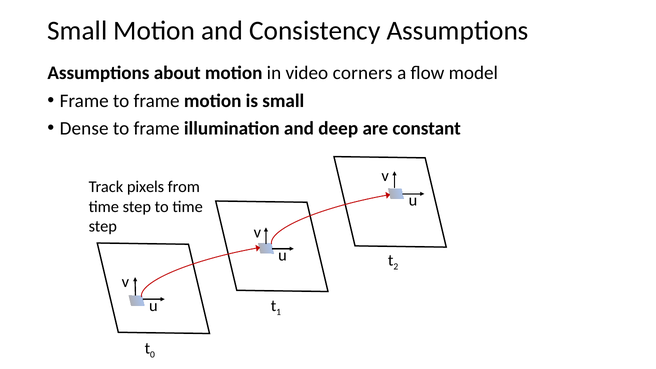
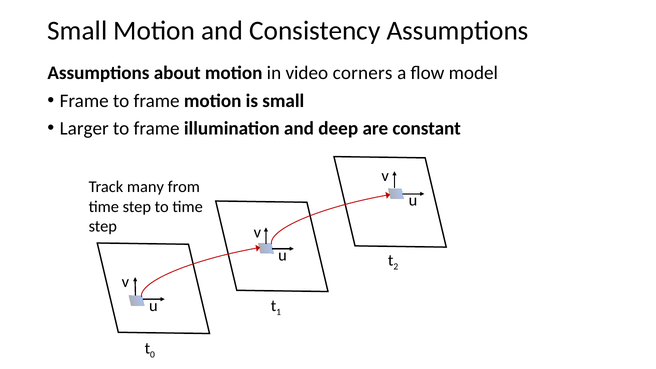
Dense: Dense -> Larger
pixels: pixels -> many
